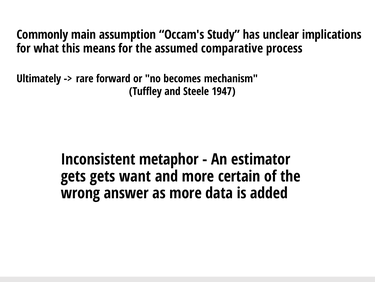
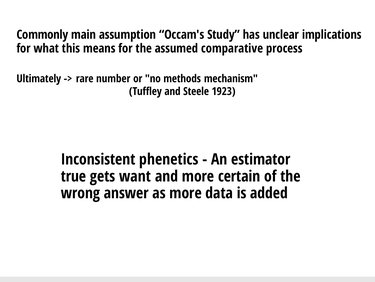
forward: forward -> number
becomes: becomes -> methods
1947: 1947 -> 1923
metaphor: metaphor -> phenetics
gets at (73, 176): gets -> true
